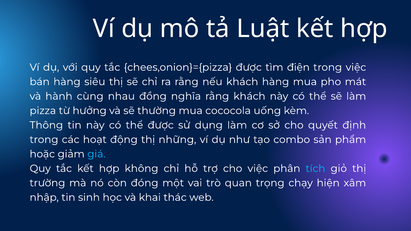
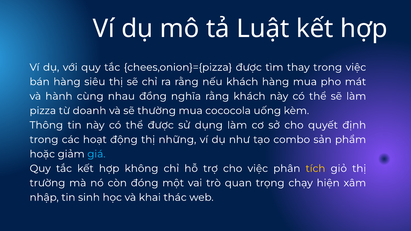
điện: điện -> thay
hưởng: hưởng -> doanh
tích colour: light blue -> yellow
